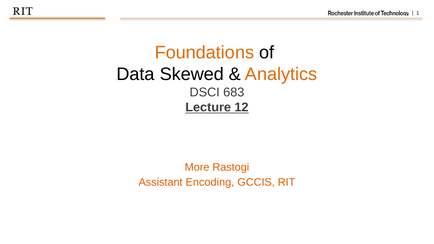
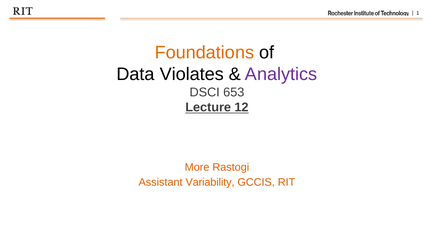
Skewed: Skewed -> Violates
Analytics colour: orange -> purple
683: 683 -> 653
Encoding: Encoding -> Variability
